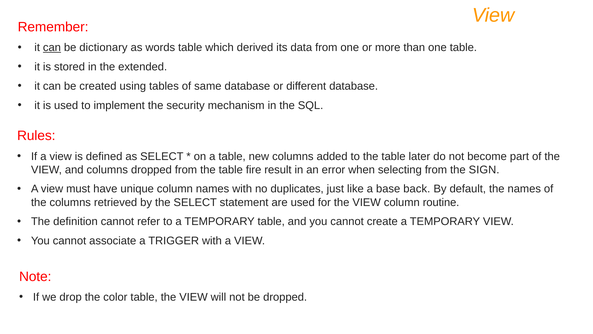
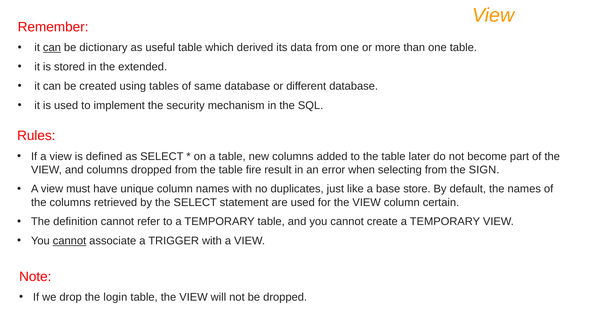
words: words -> useful
back: back -> store
routine: routine -> certain
cannot at (70, 241) underline: none -> present
color: color -> login
